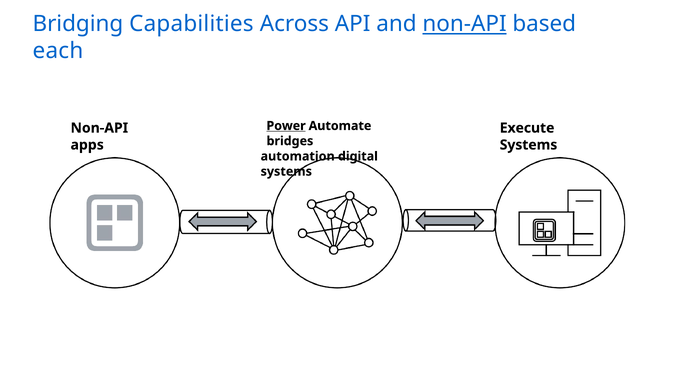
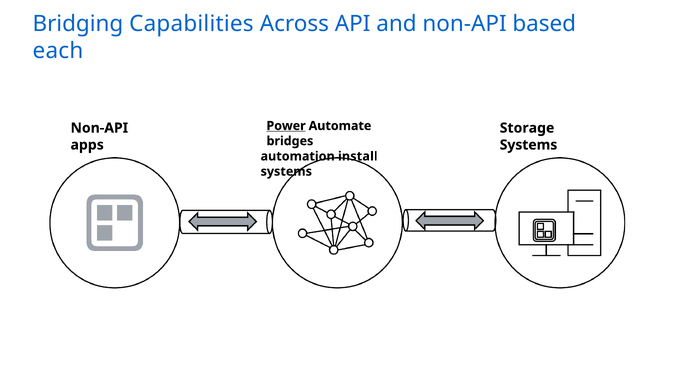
non-API at (465, 24) underline: present -> none
Execute: Execute -> Storage
digital: digital -> install
